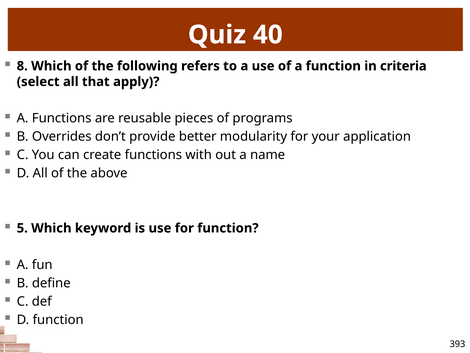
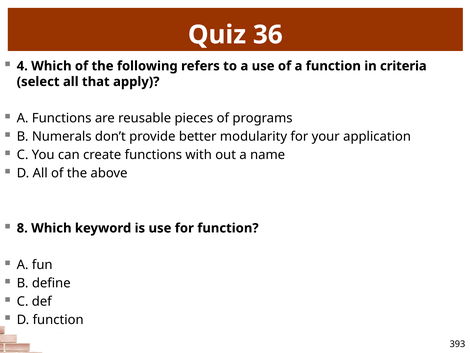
40: 40 -> 36
8: 8 -> 4
Overrides: Overrides -> Numerals
5: 5 -> 8
